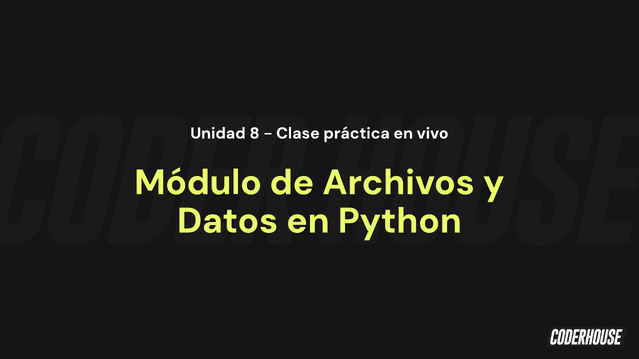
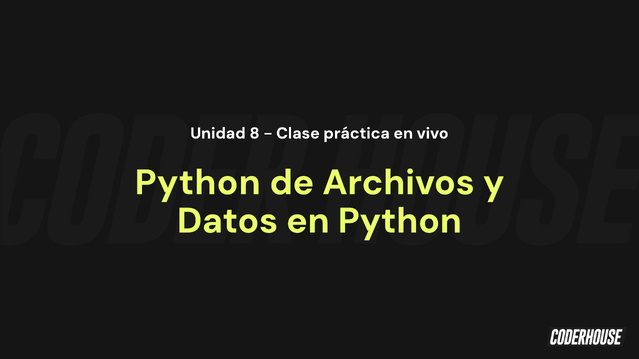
Módulo at (198, 183): Módulo -> Python
